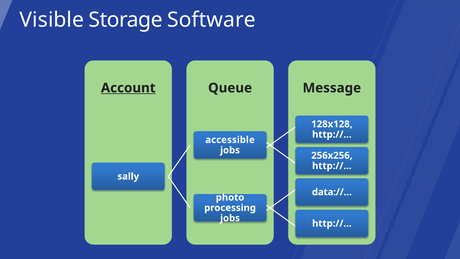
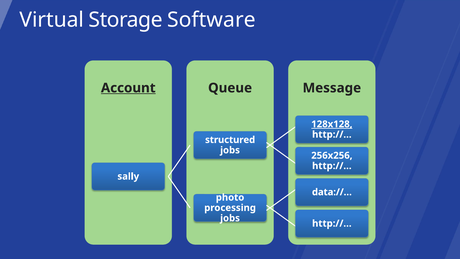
Visible: Visible -> Virtual
128x128 underline: none -> present
accessible: accessible -> structured
